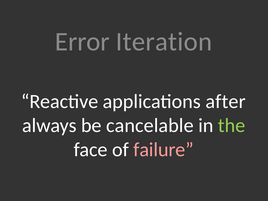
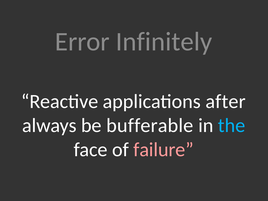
Iteration: Iteration -> Infinitely
cancelable: cancelable -> bufferable
the colour: light green -> light blue
